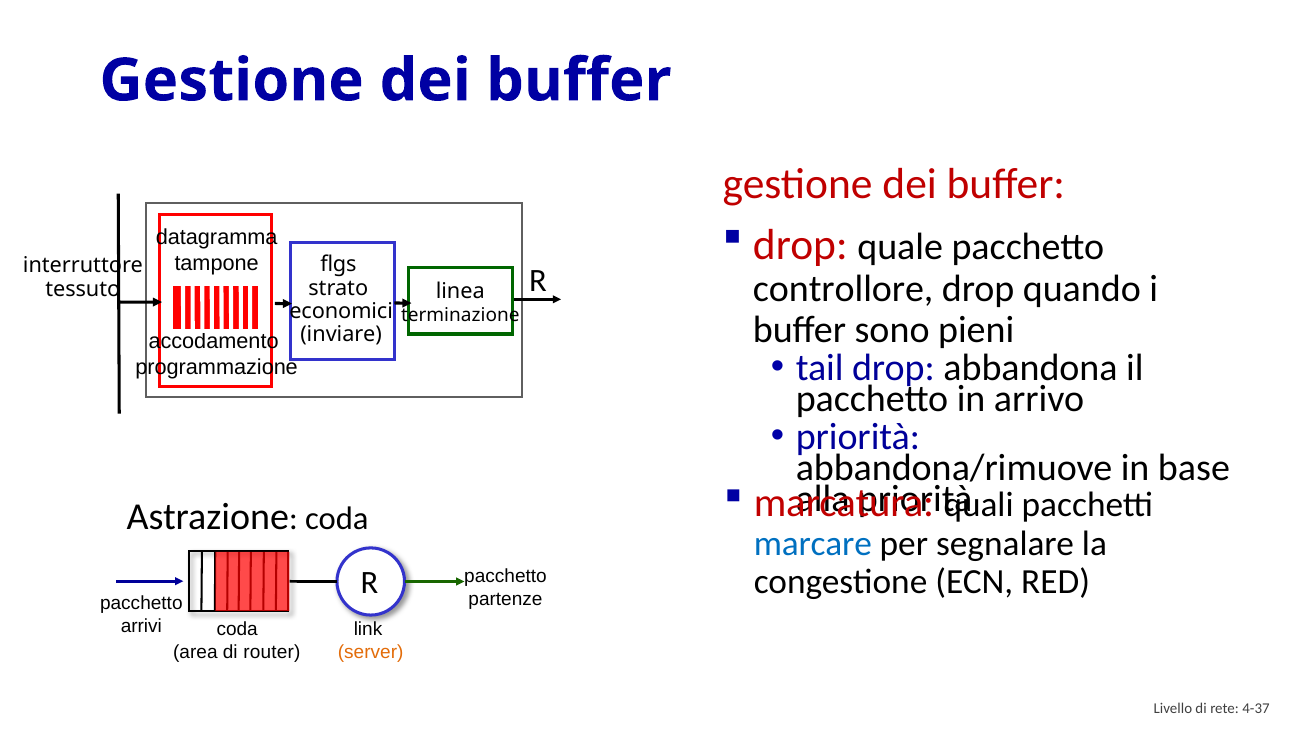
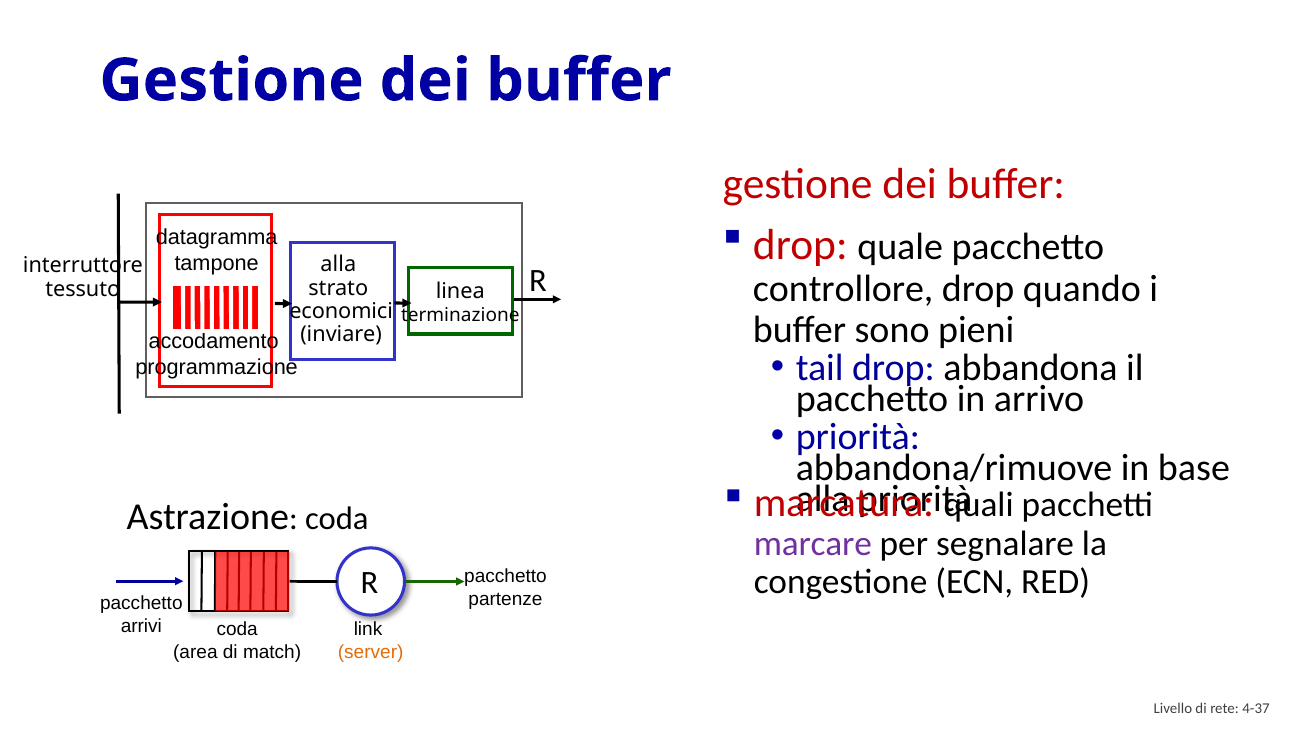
flgs at (338, 265): flgs -> alla
marcare colour: blue -> purple
router: router -> match
